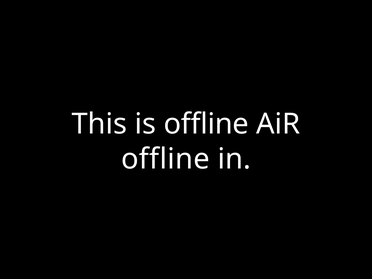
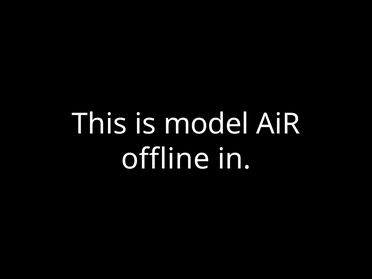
is offline: offline -> model
